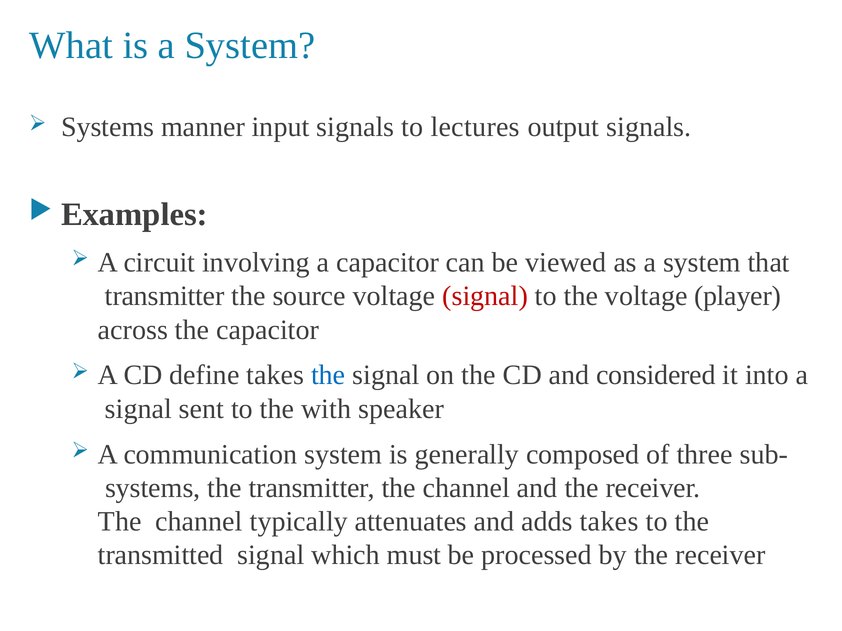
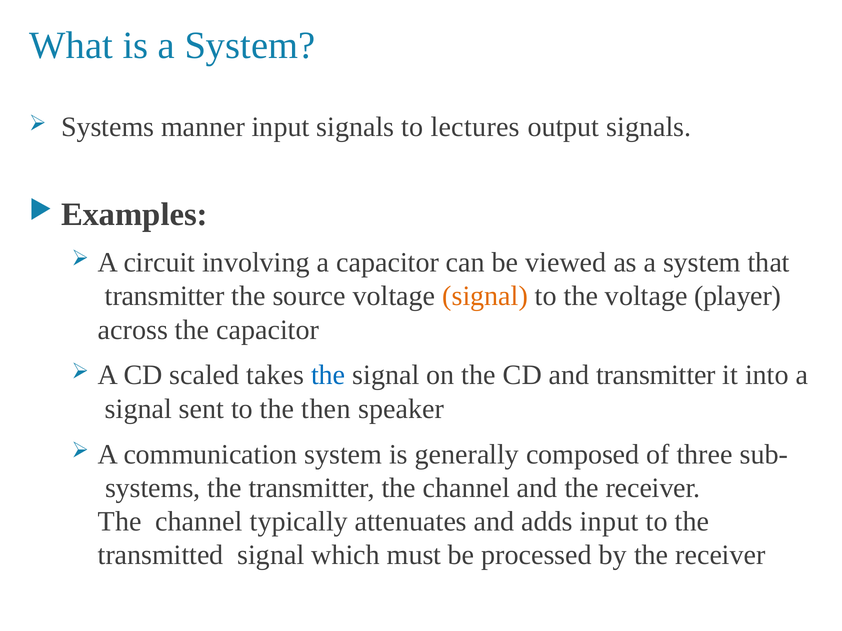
signal at (485, 296) colour: red -> orange
define: define -> scaled
and considered: considered -> transmitter
with: with -> then
adds takes: takes -> input
